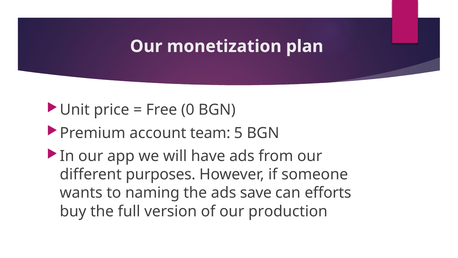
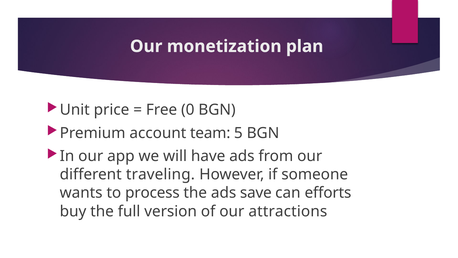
purposes: purposes -> traveling
naming: naming -> process
production: production -> attractions
